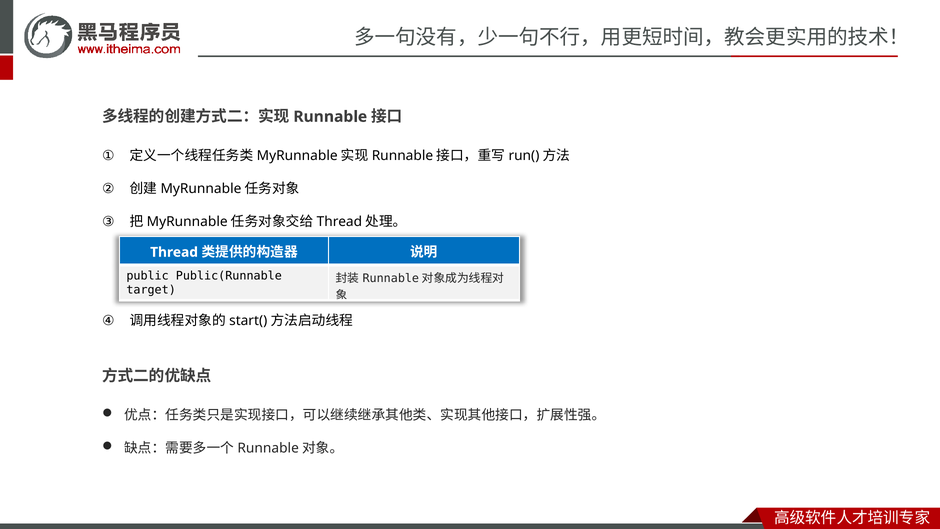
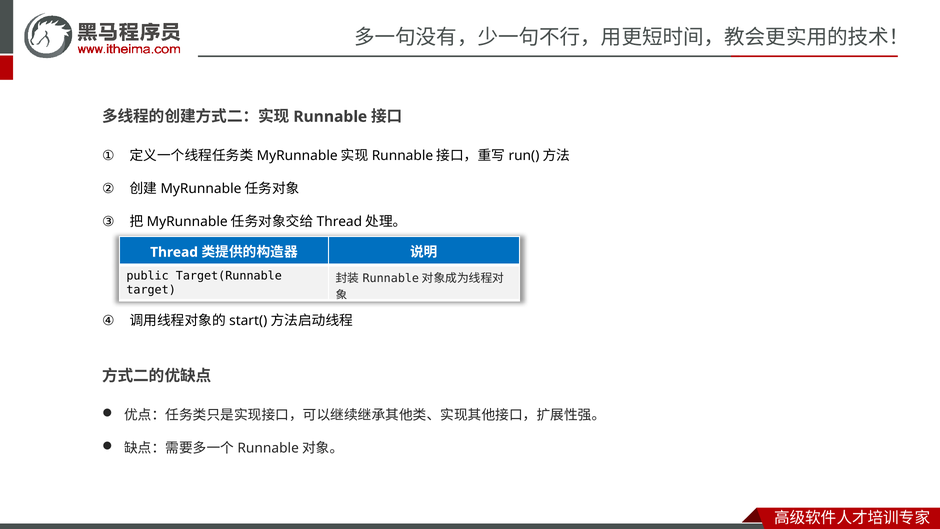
Public(Runnable: Public(Runnable -> Target(Runnable
